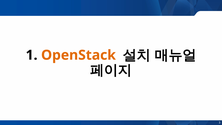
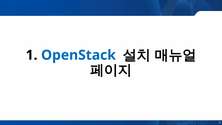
OpenStack colour: orange -> blue
